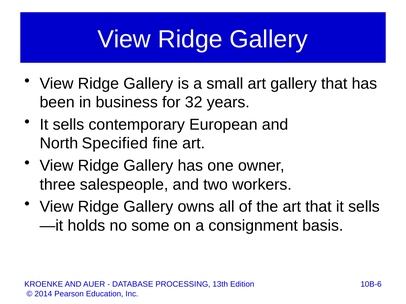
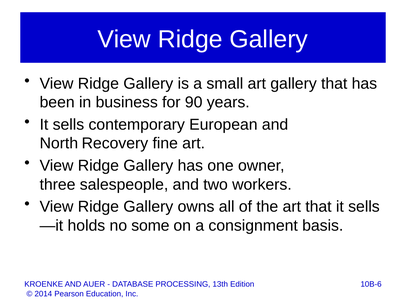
32: 32 -> 90
Specified: Specified -> Recovery
